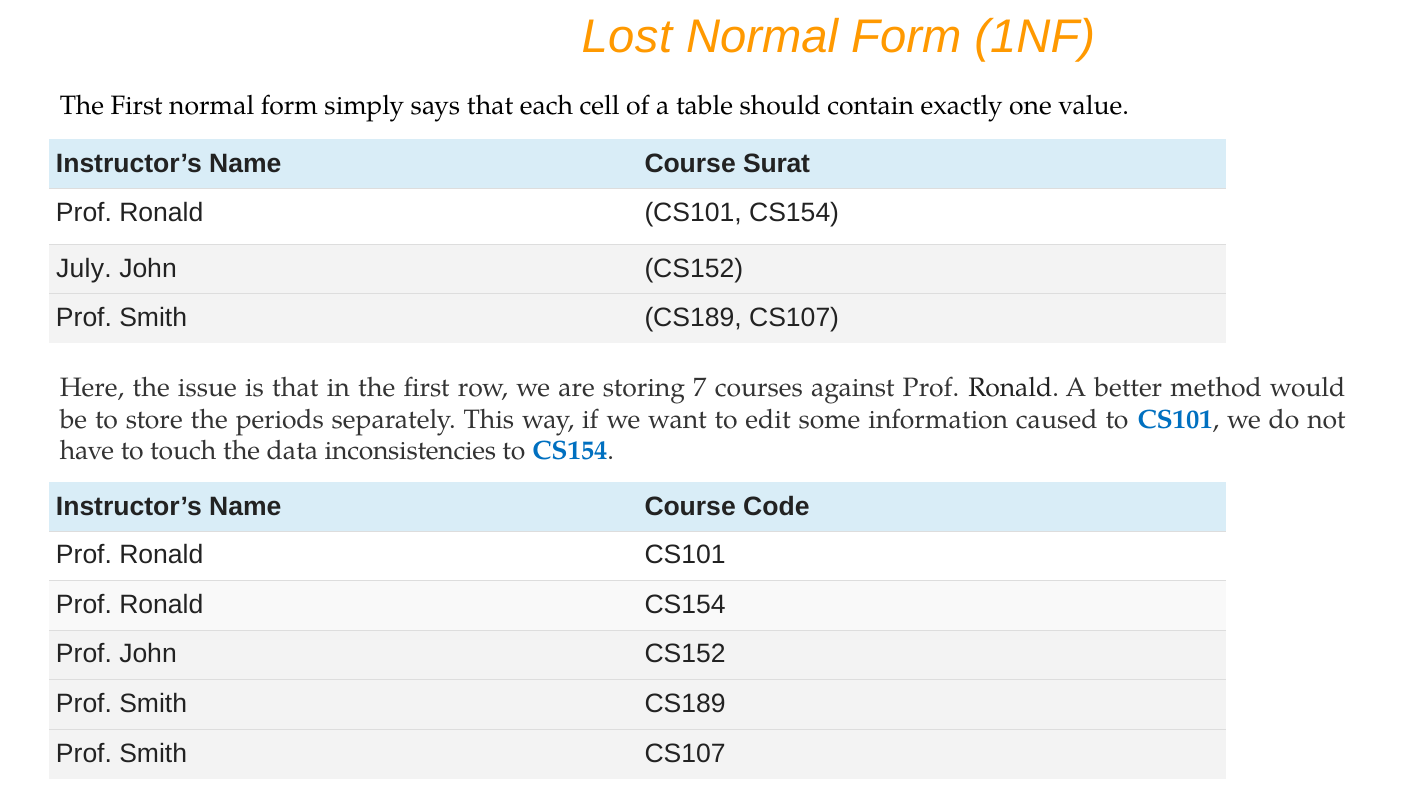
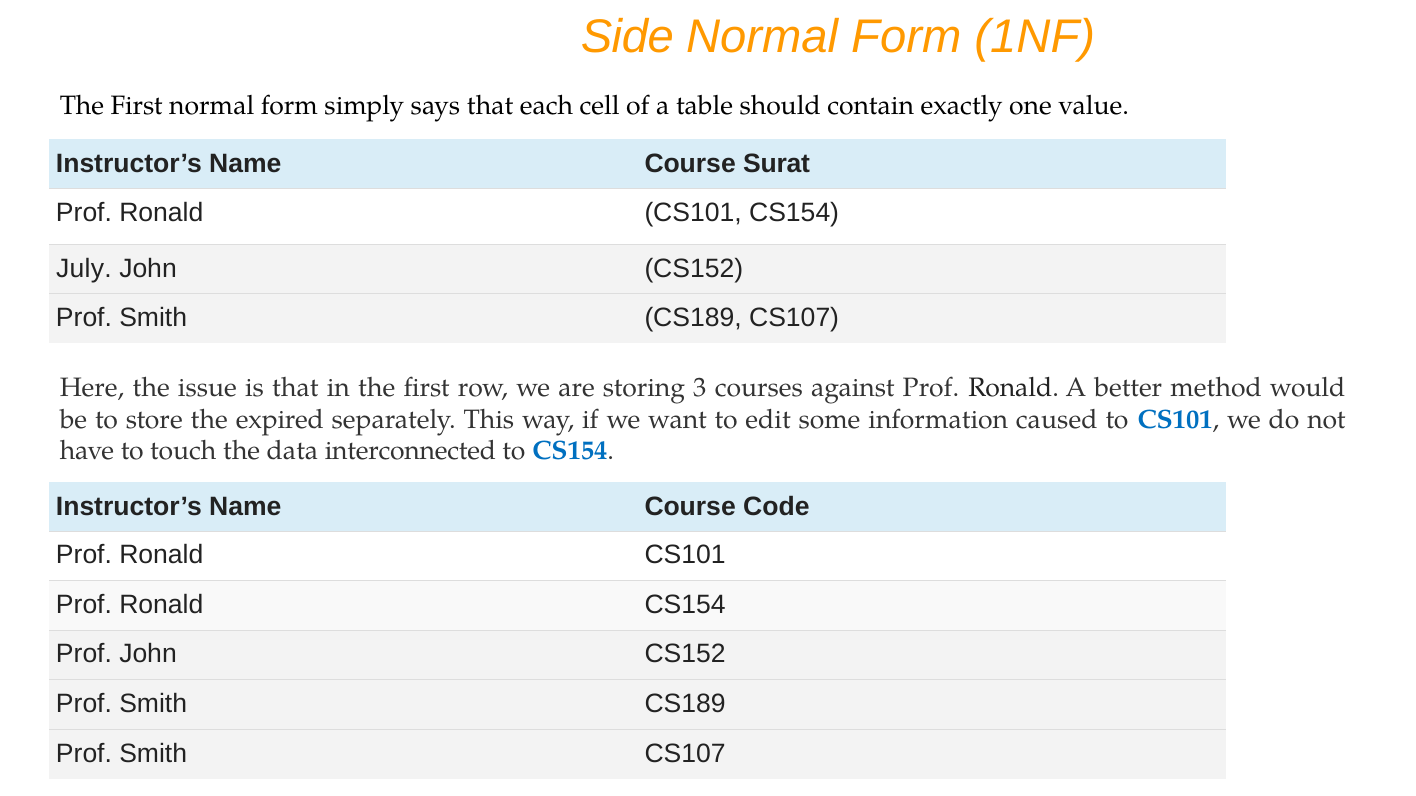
Lost: Lost -> Side
7: 7 -> 3
periods: periods -> expired
inconsistencies: inconsistencies -> interconnected
